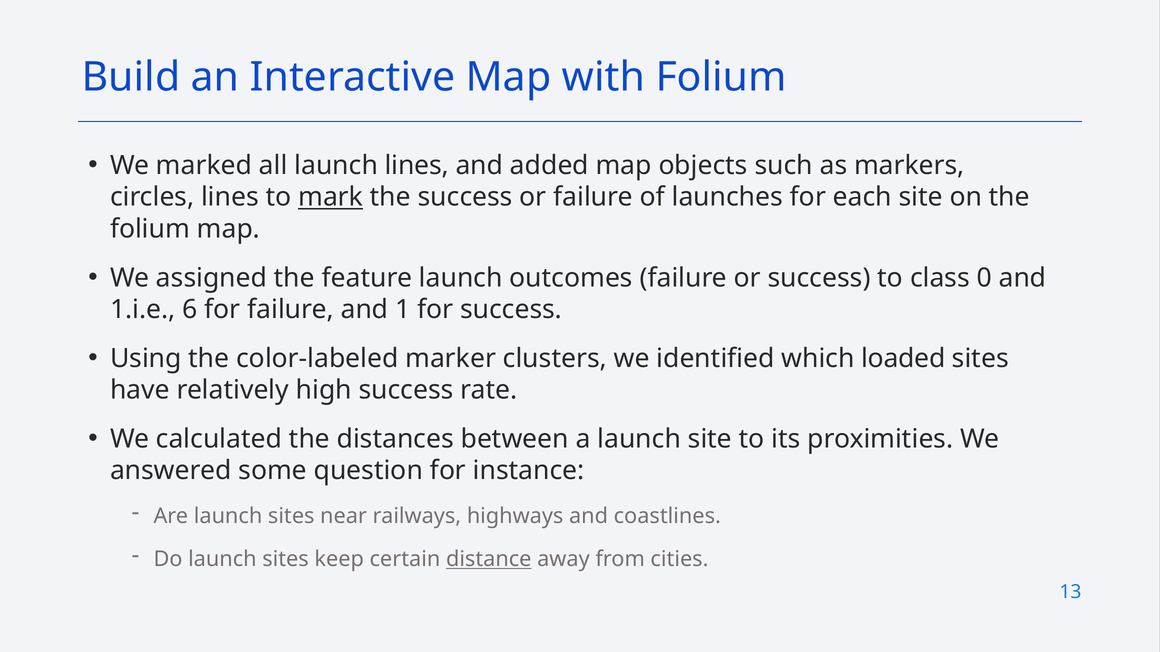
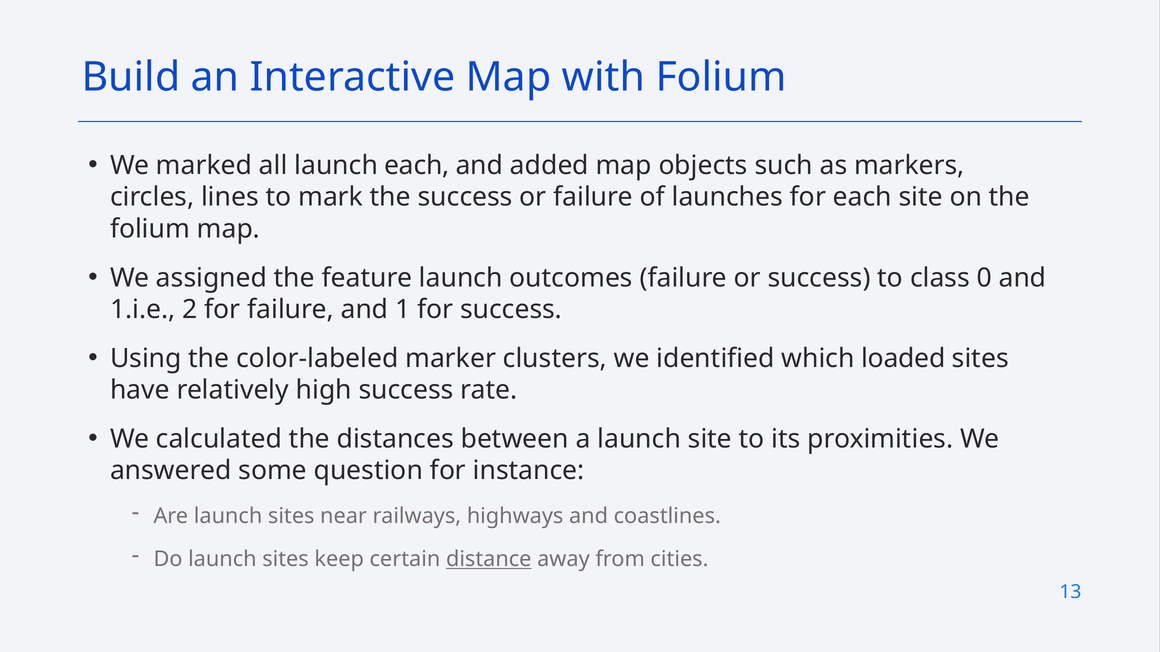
launch lines: lines -> each
mark underline: present -> none
6: 6 -> 2
